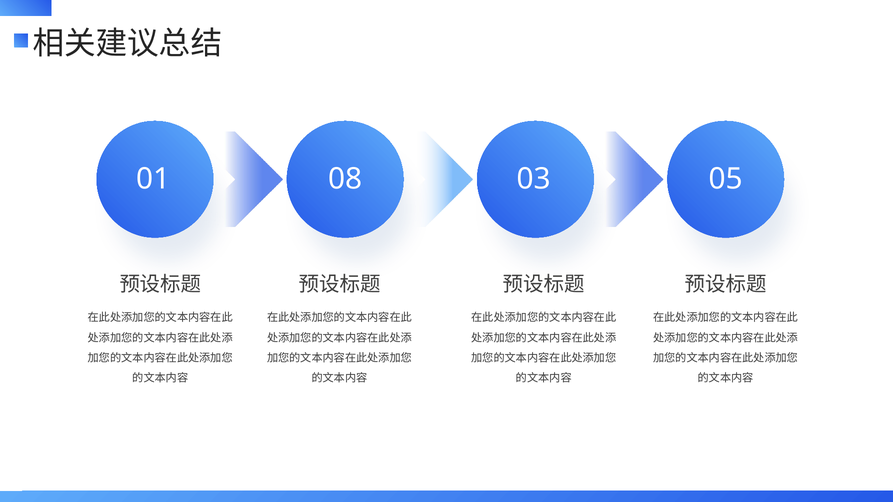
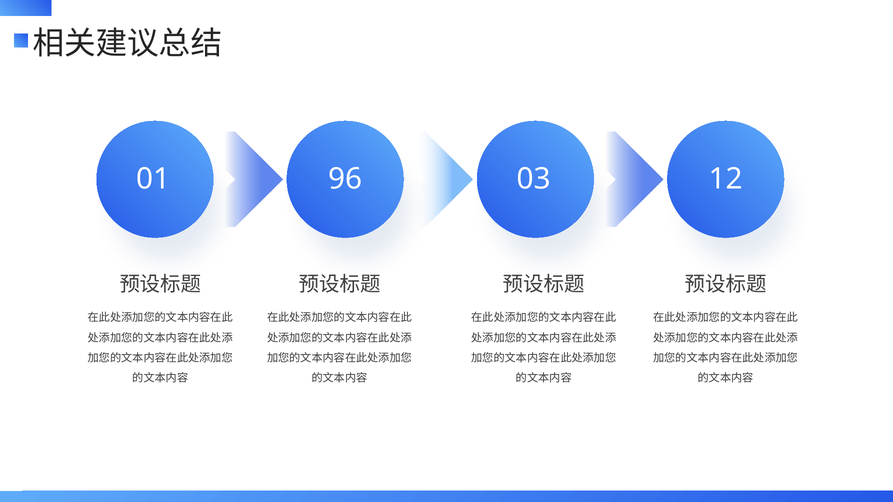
08: 08 -> 96
05: 05 -> 12
